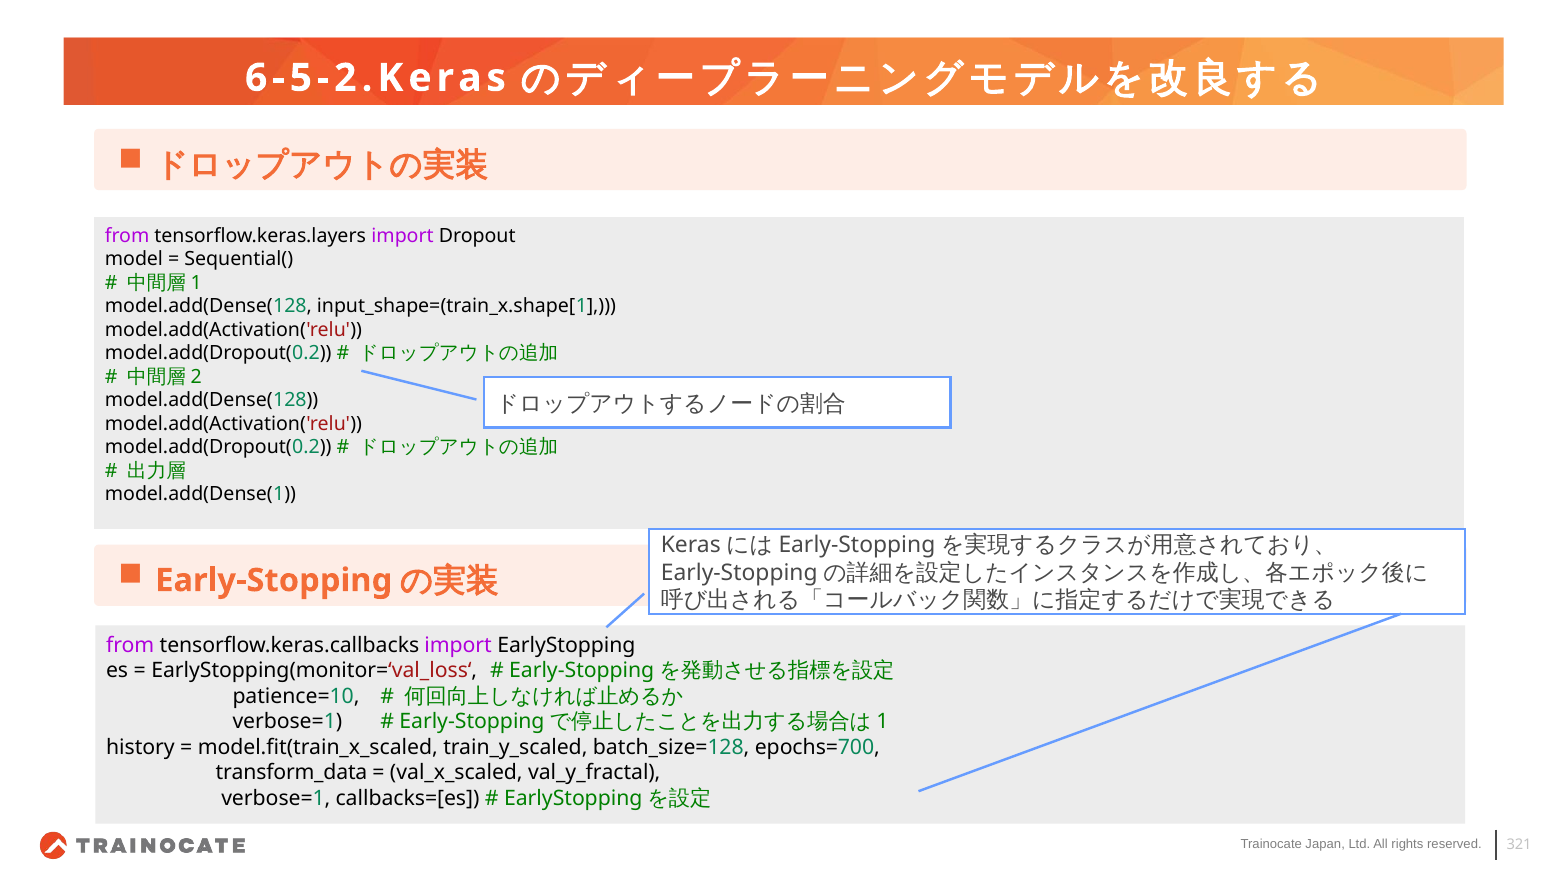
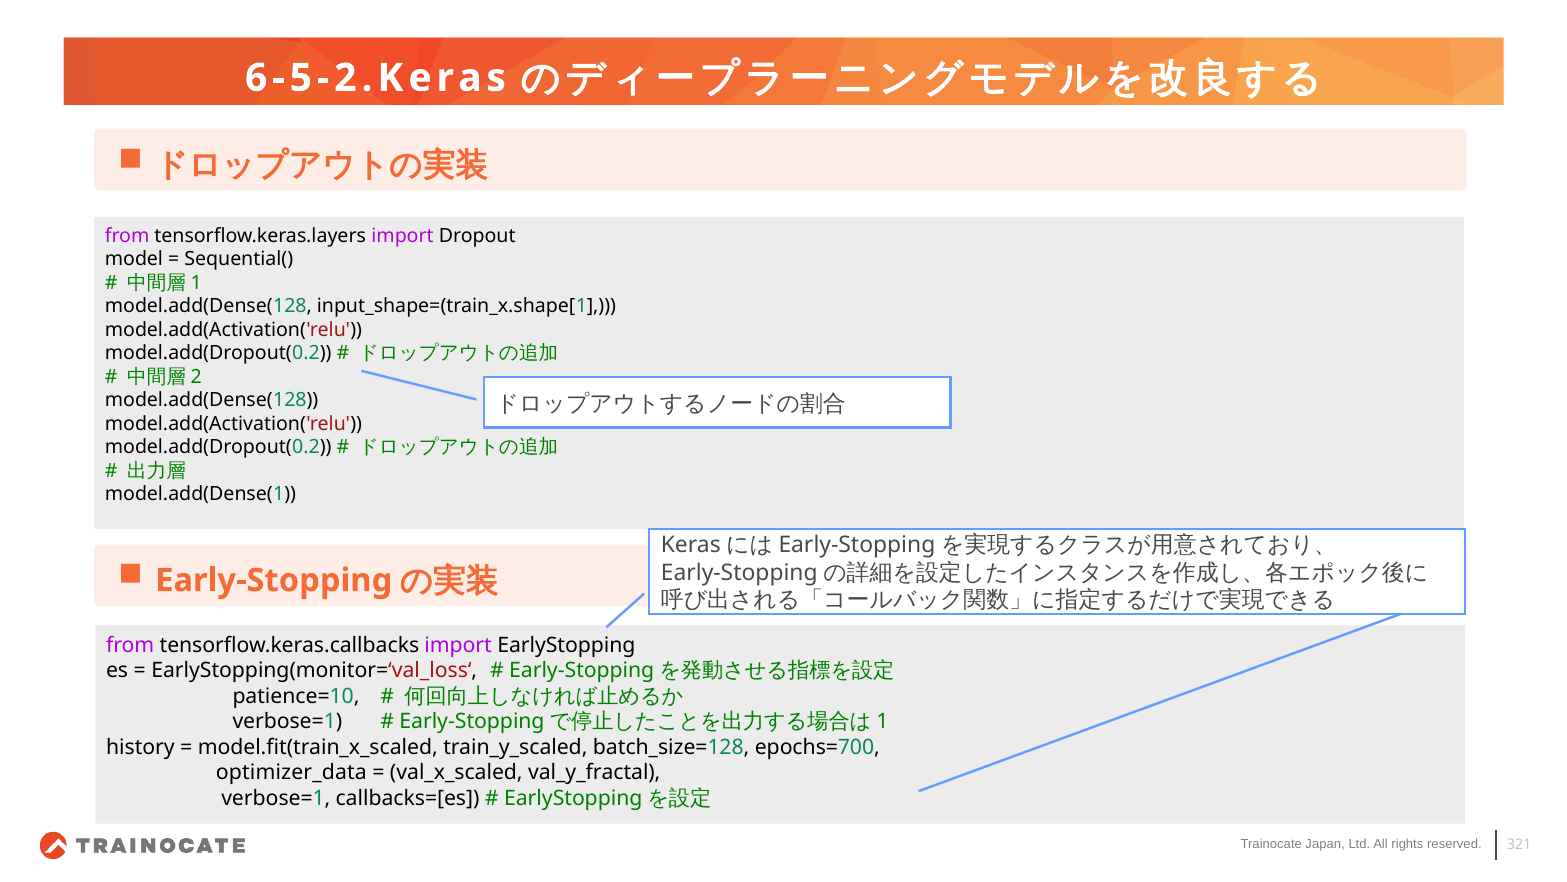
transform_data: transform_data -> optimizer_data
